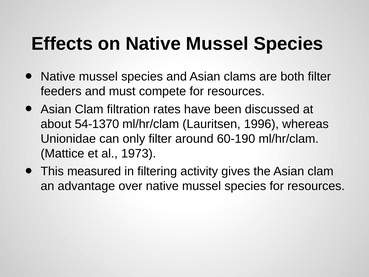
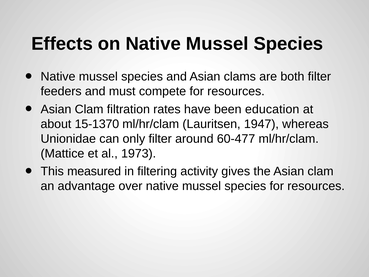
discussed: discussed -> education
54-1370: 54-1370 -> 15-1370
1996: 1996 -> 1947
60-190: 60-190 -> 60-477
